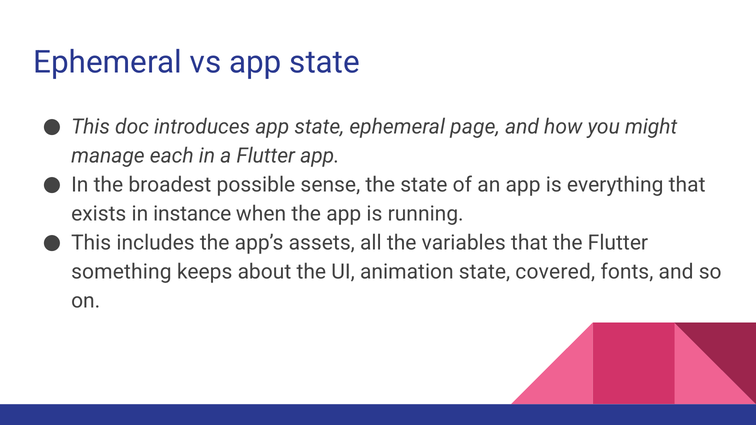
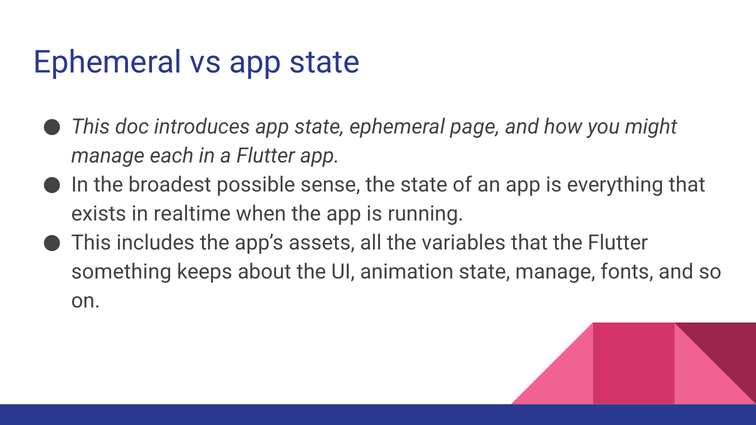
instance: instance -> realtime
state covered: covered -> manage
